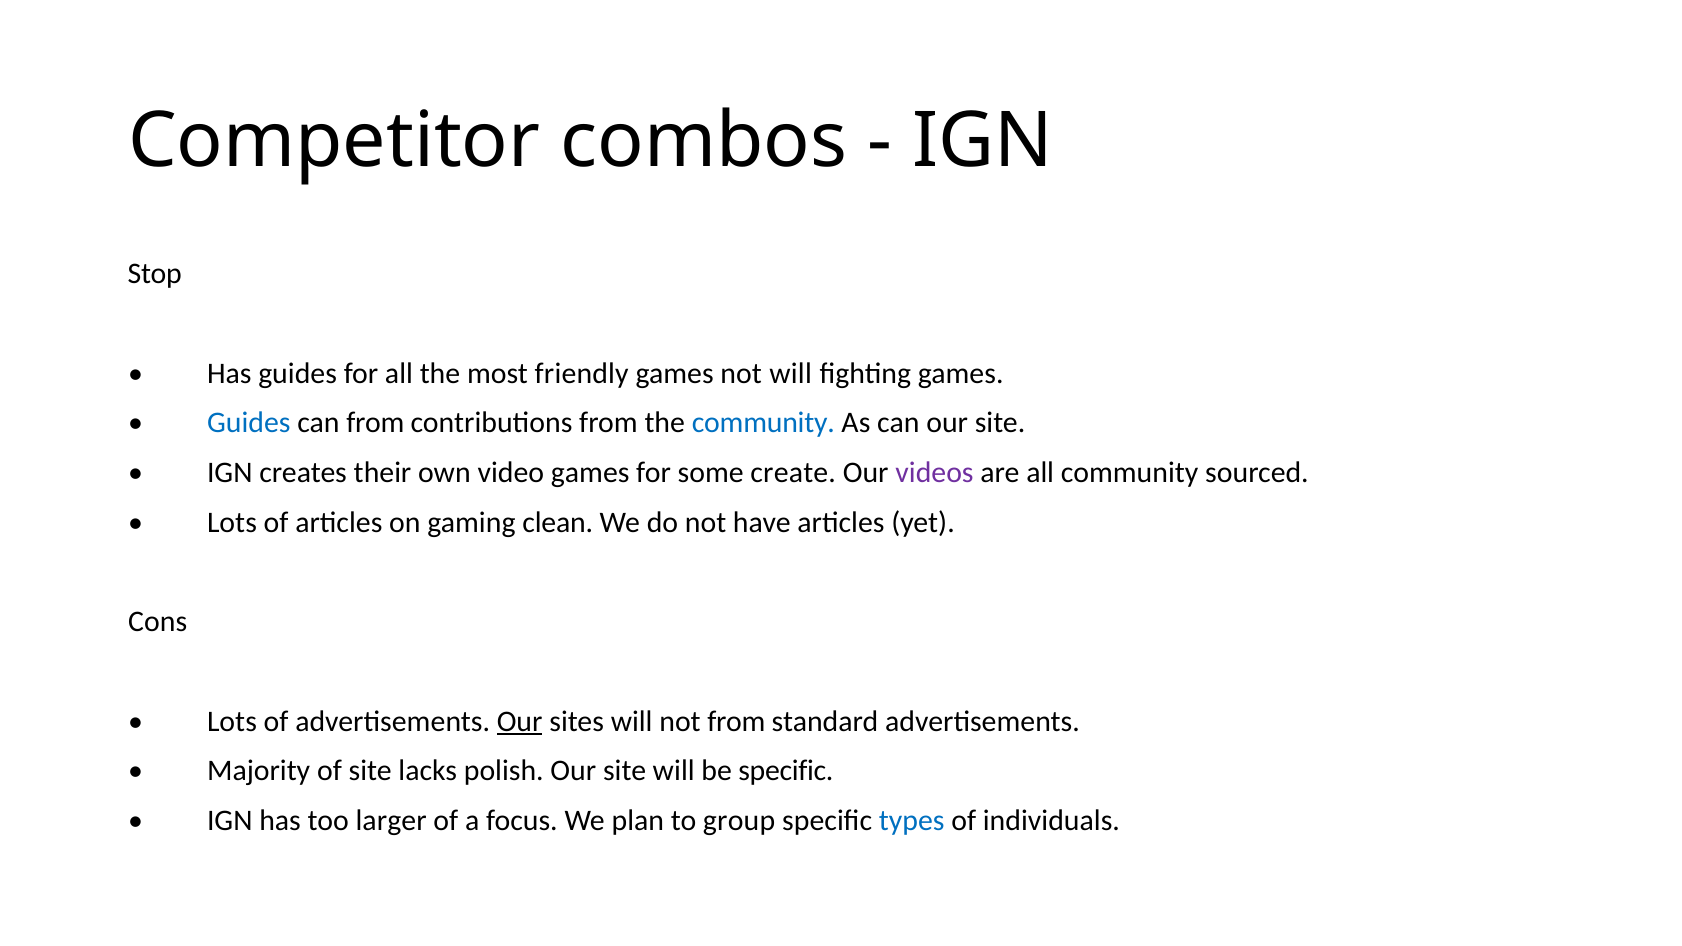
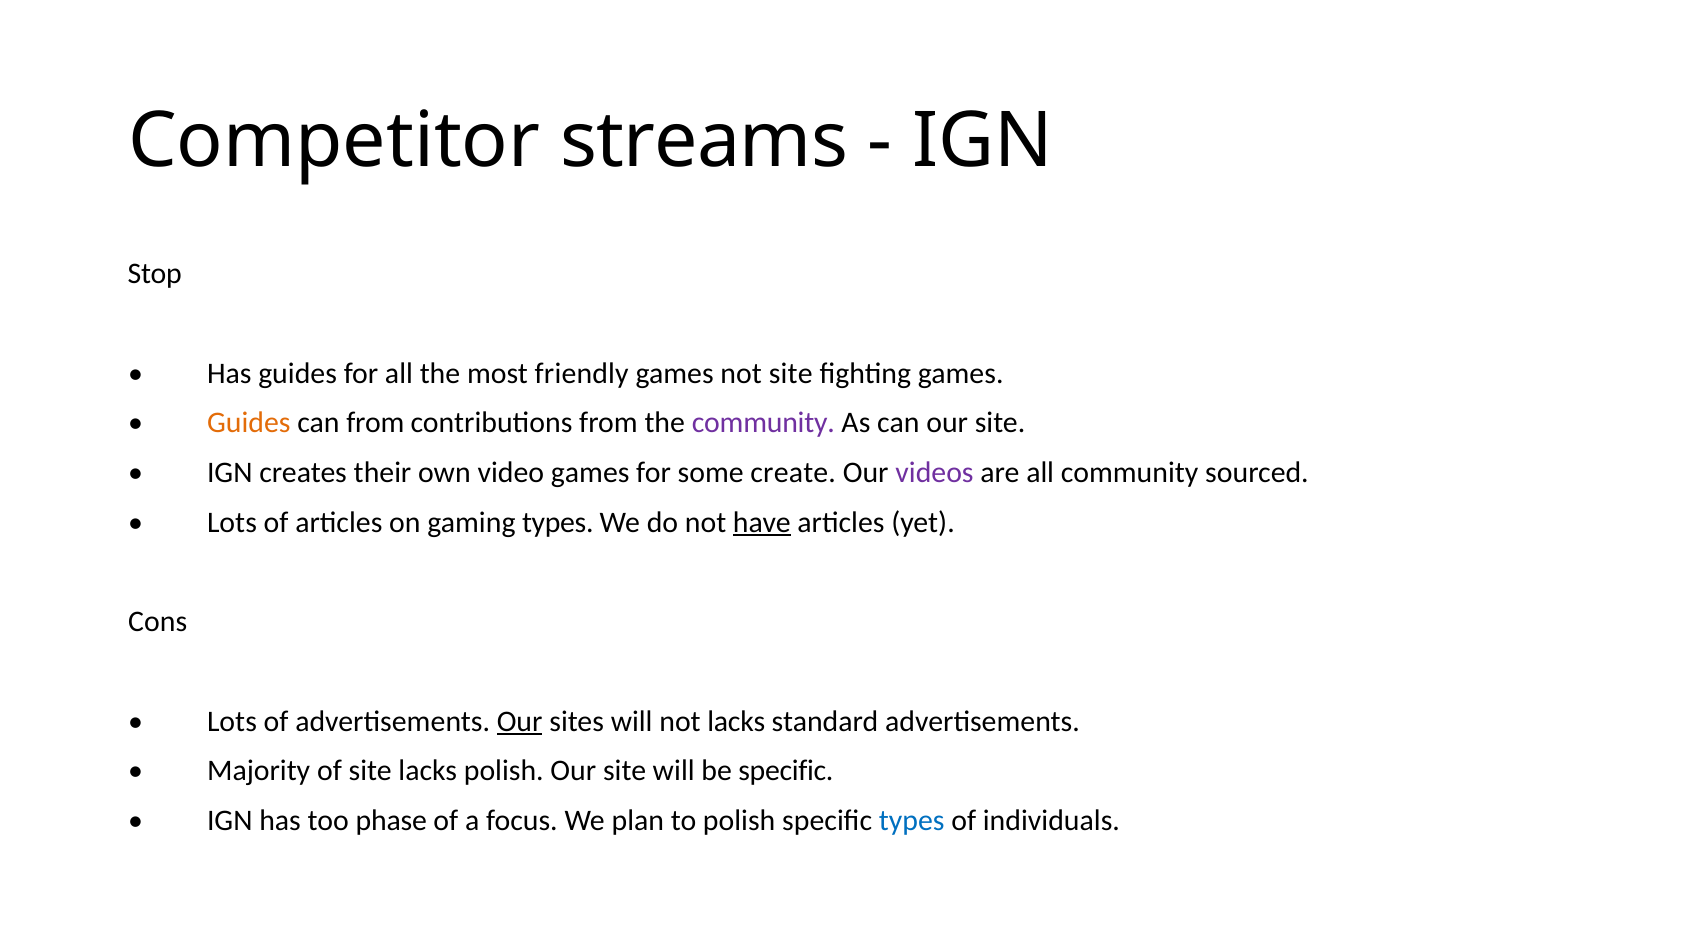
combos: combos -> streams
not will: will -> site
Guides at (249, 423) colour: blue -> orange
community at (763, 423) colour: blue -> purple
gaming clean: clean -> types
have underline: none -> present
not from: from -> lacks
larger: larger -> phase
to group: group -> polish
